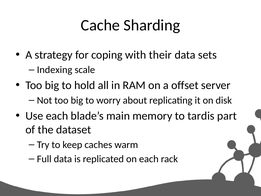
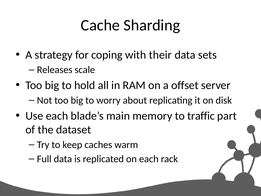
Indexing: Indexing -> Releases
tardis: tardis -> traffic
